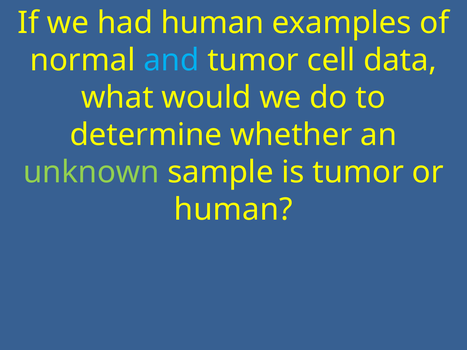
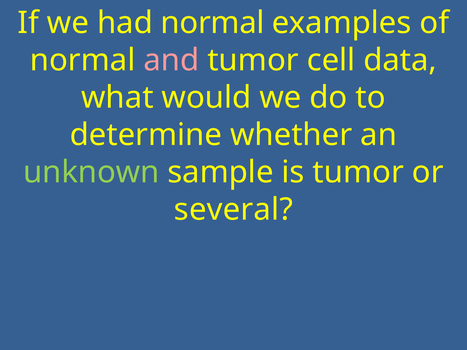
had human: human -> normal
and colour: light blue -> pink
human at (233, 210): human -> several
